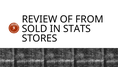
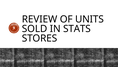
FROM: FROM -> UNITS
